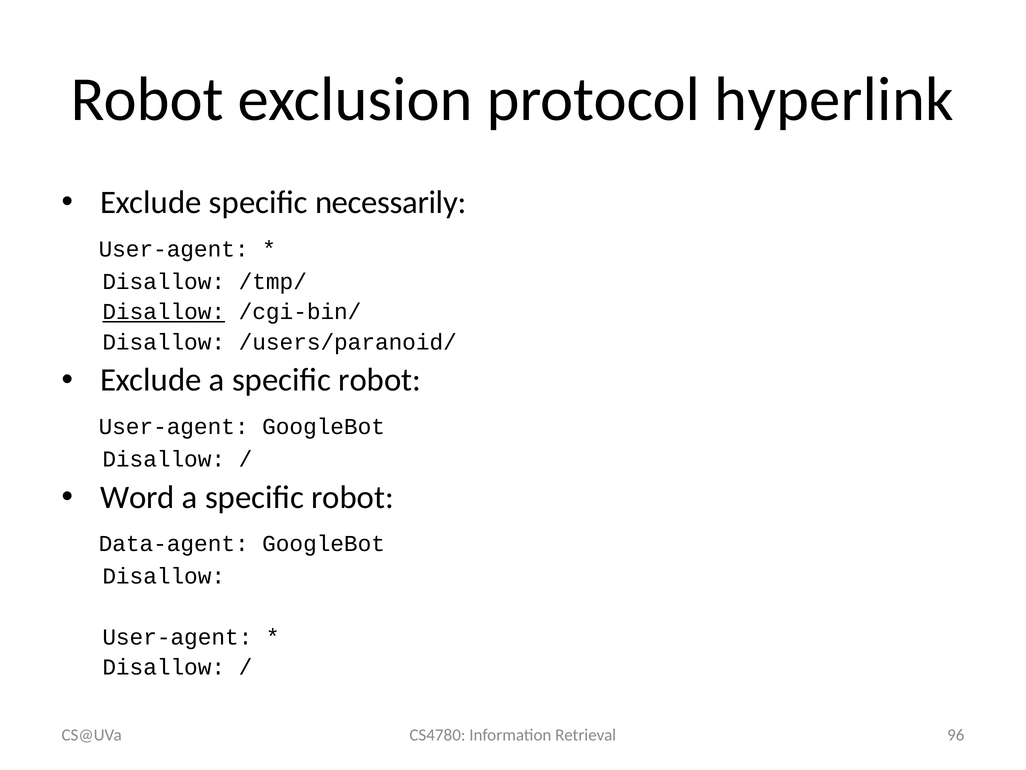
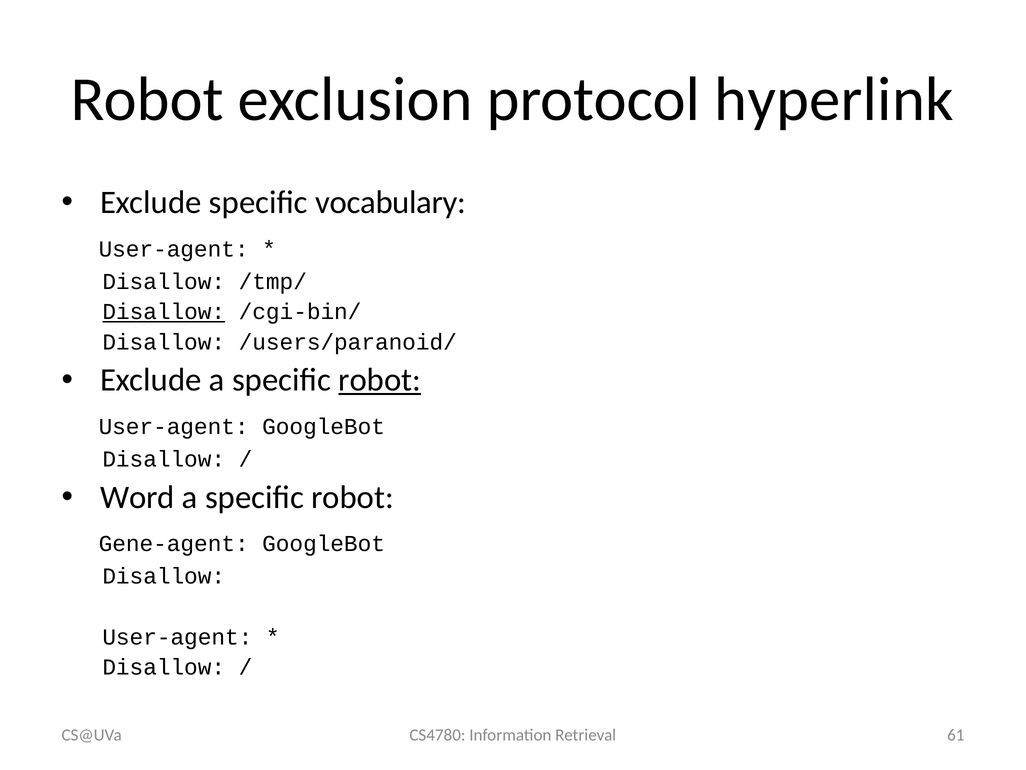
necessarily: necessarily -> vocabulary
robot at (380, 380) underline: none -> present
Data-agent: Data-agent -> Gene-agent
96: 96 -> 61
